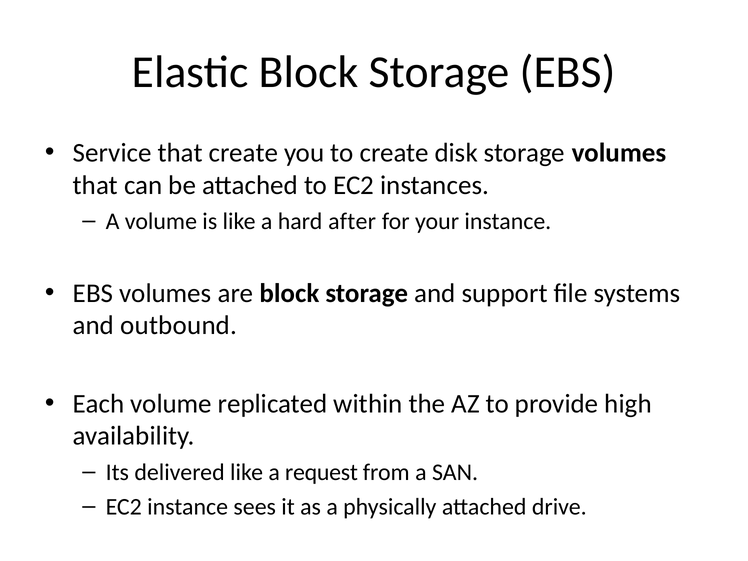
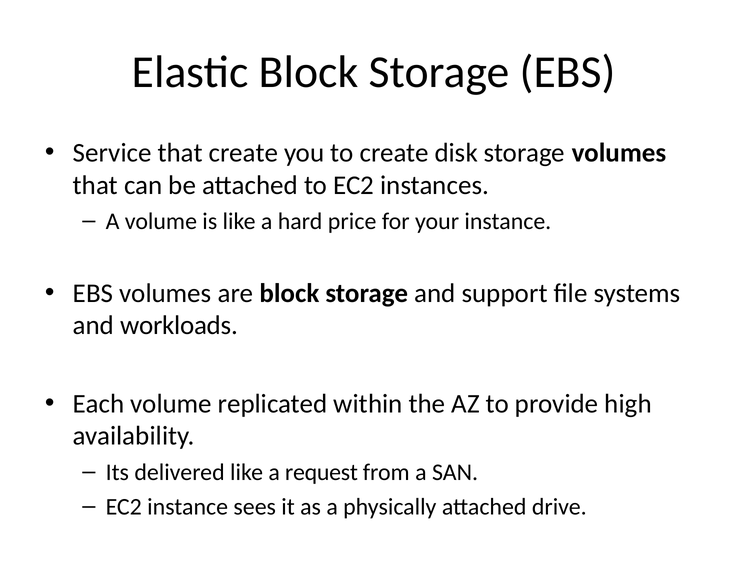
after: after -> price
outbound: outbound -> workloads
